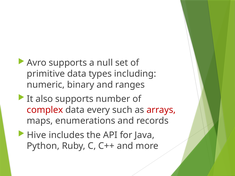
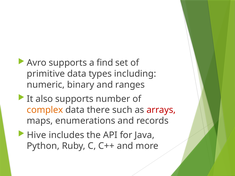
null: null -> find
complex colour: red -> orange
every: every -> there
